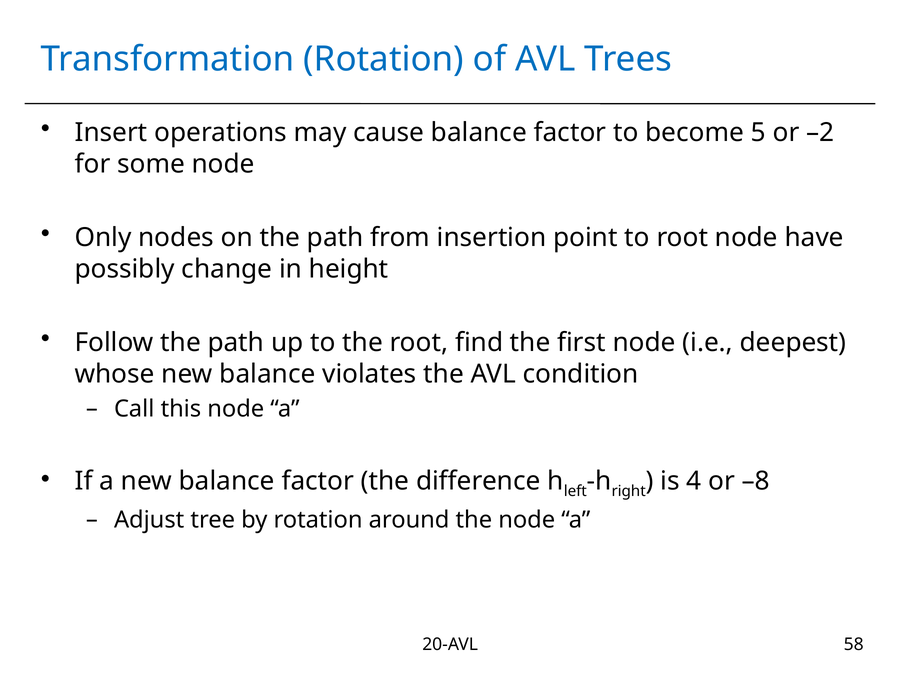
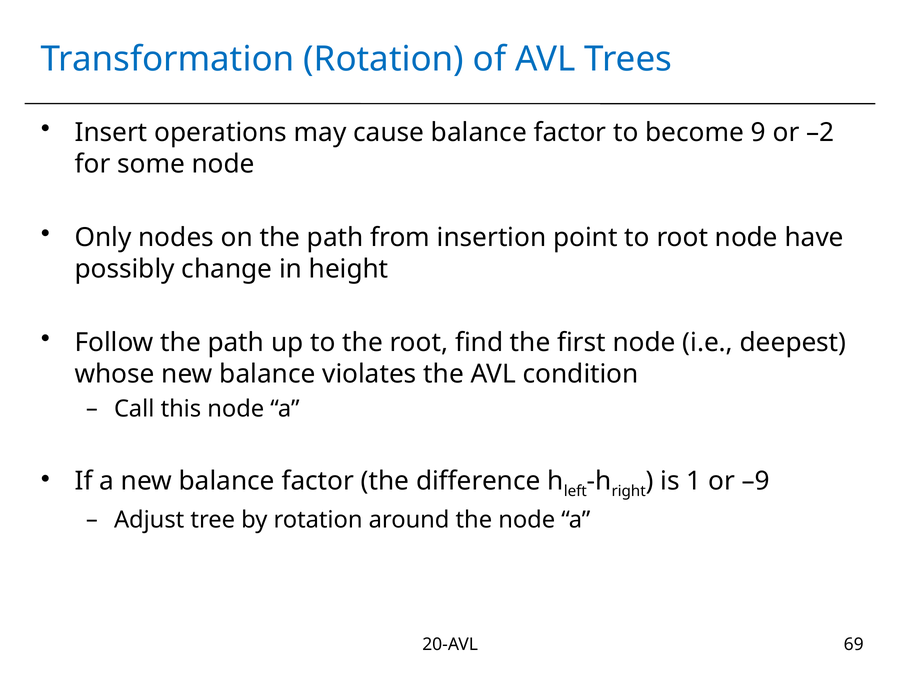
5: 5 -> 9
4: 4 -> 1
–8: –8 -> –9
58: 58 -> 69
